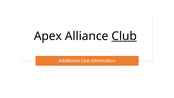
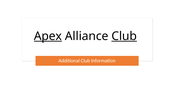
Apex underline: none -> present
